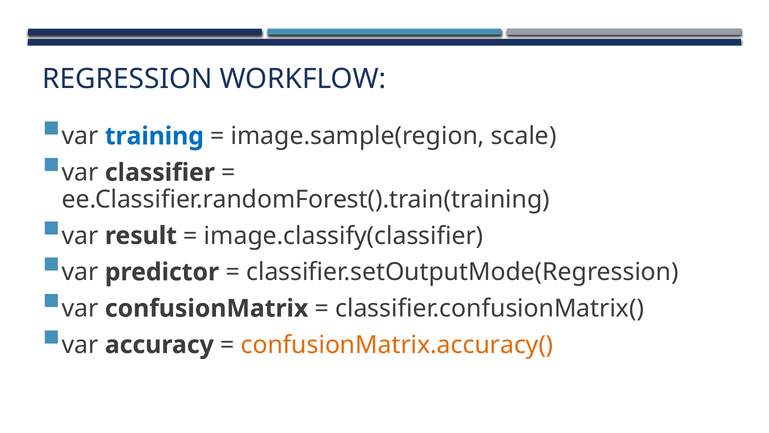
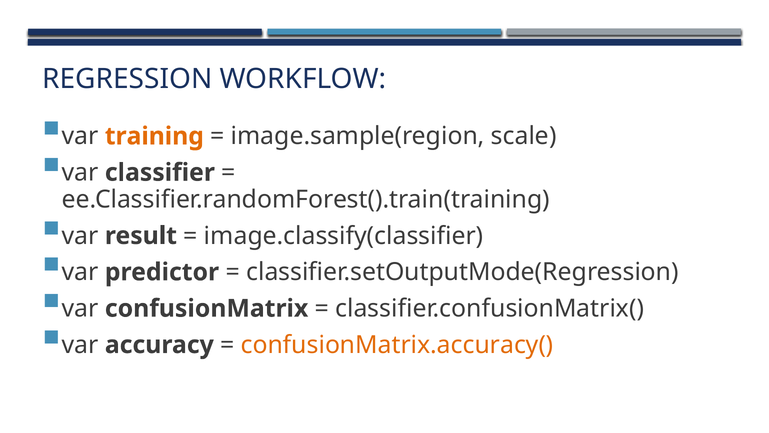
training colour: blue -> orange
